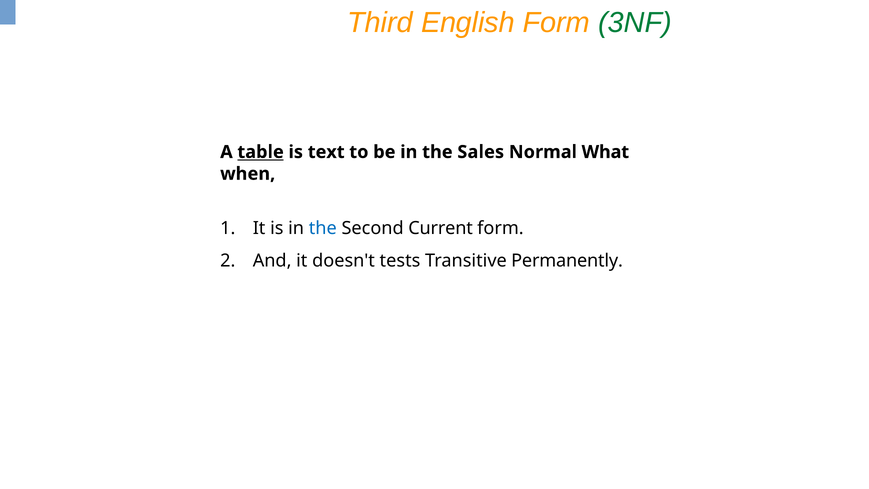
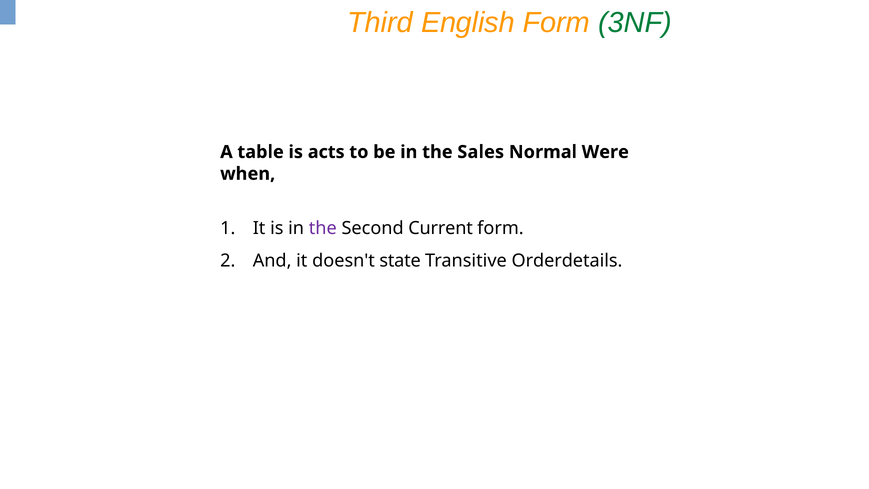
table underline: present -> none
text: text -> acts
What: What -> Were
the at (323, 228) colour: blue -> purple
tests: tests -> state
Permanently: Permanently -> Orderdetails
